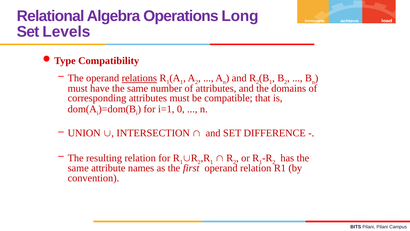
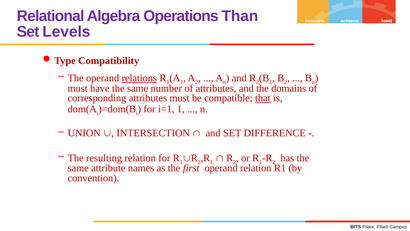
Long: Long -> Than
that underline: none -> present
i=1 0: 0 -> 1
